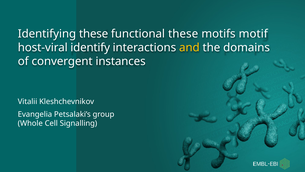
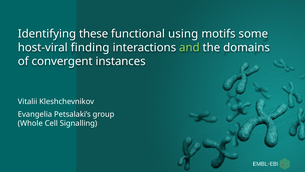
functional these: these -> using
motif: motif -> some
identify: identify -> finding
and colour: yellow -> light green
